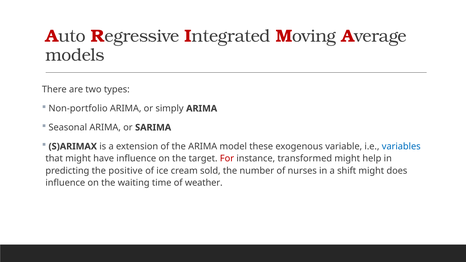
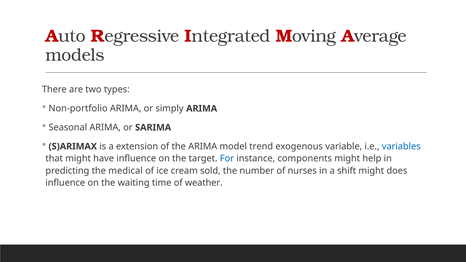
these: these -> trend
For colour: red -> blue
transformed: transformed -> components
positive: positive -> medical
